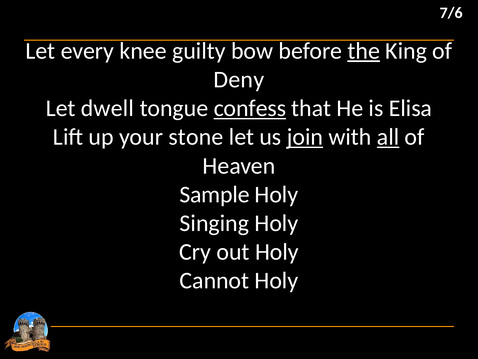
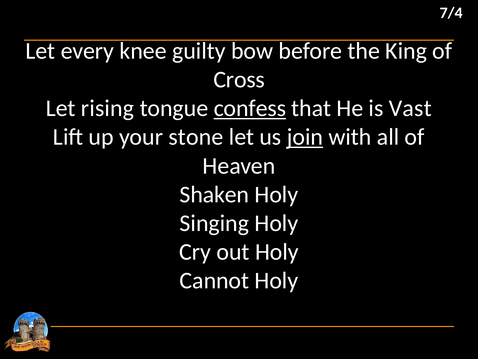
7/6: 7/6 -> 7/4
the underline: present -> none
Deny: Deny -> Cross
dwell: dwell -> rising
Elisa: Elisa -> Vast
all underline: present -> none
Sample: Sample -> Shaken
